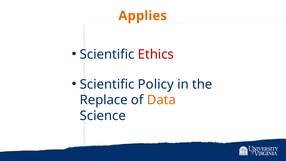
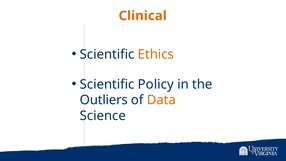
Applies: Applies -> Clinical
Ethics colour: red -> orange
Replace: Replace -> Outliers
